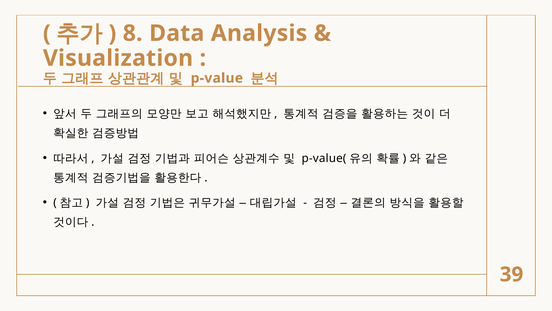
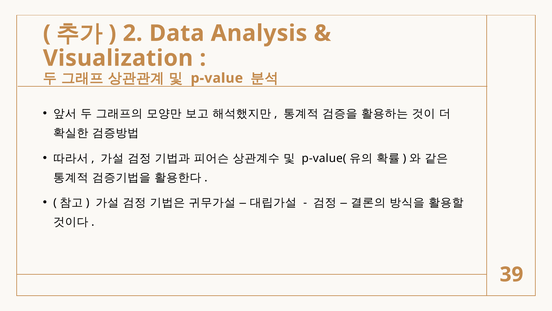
8: 8 -> 2
